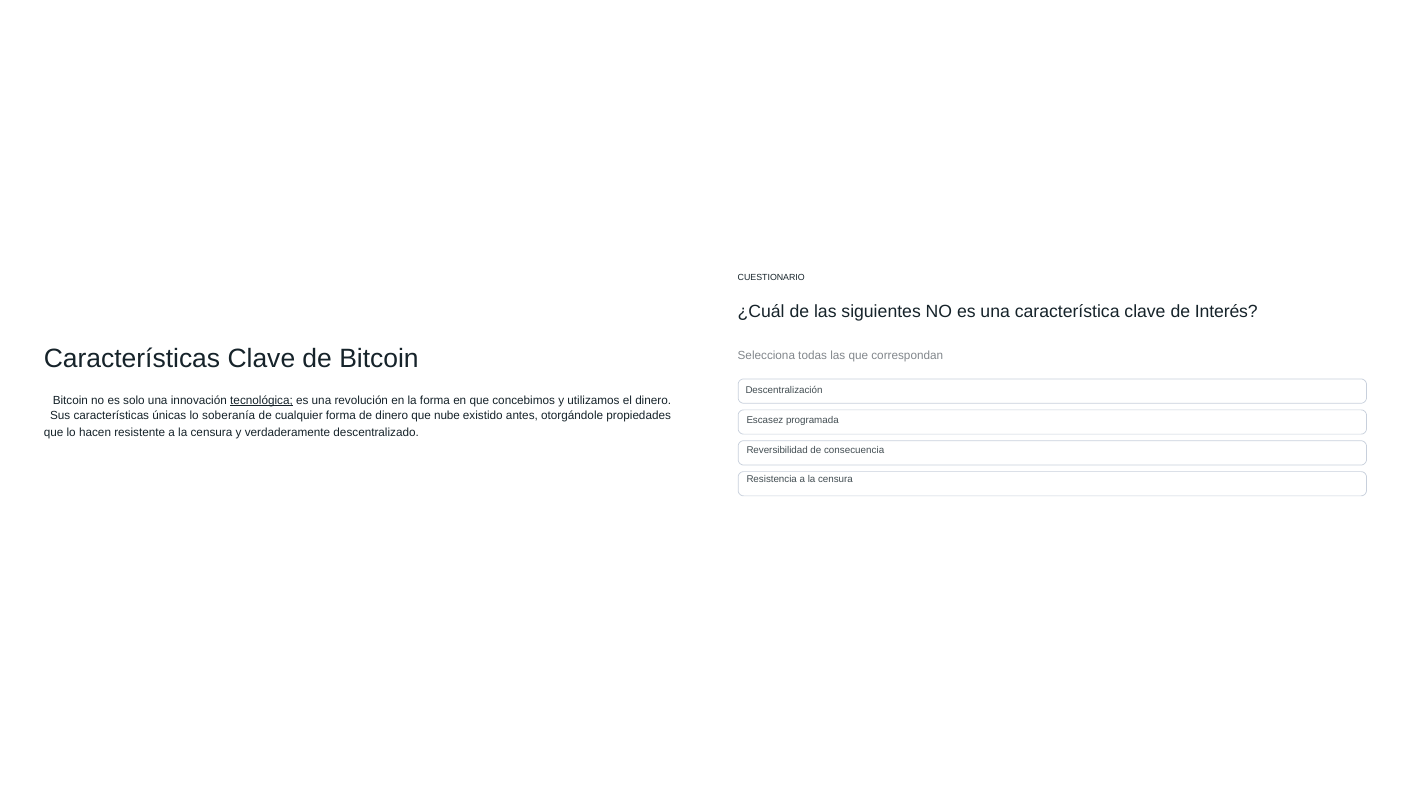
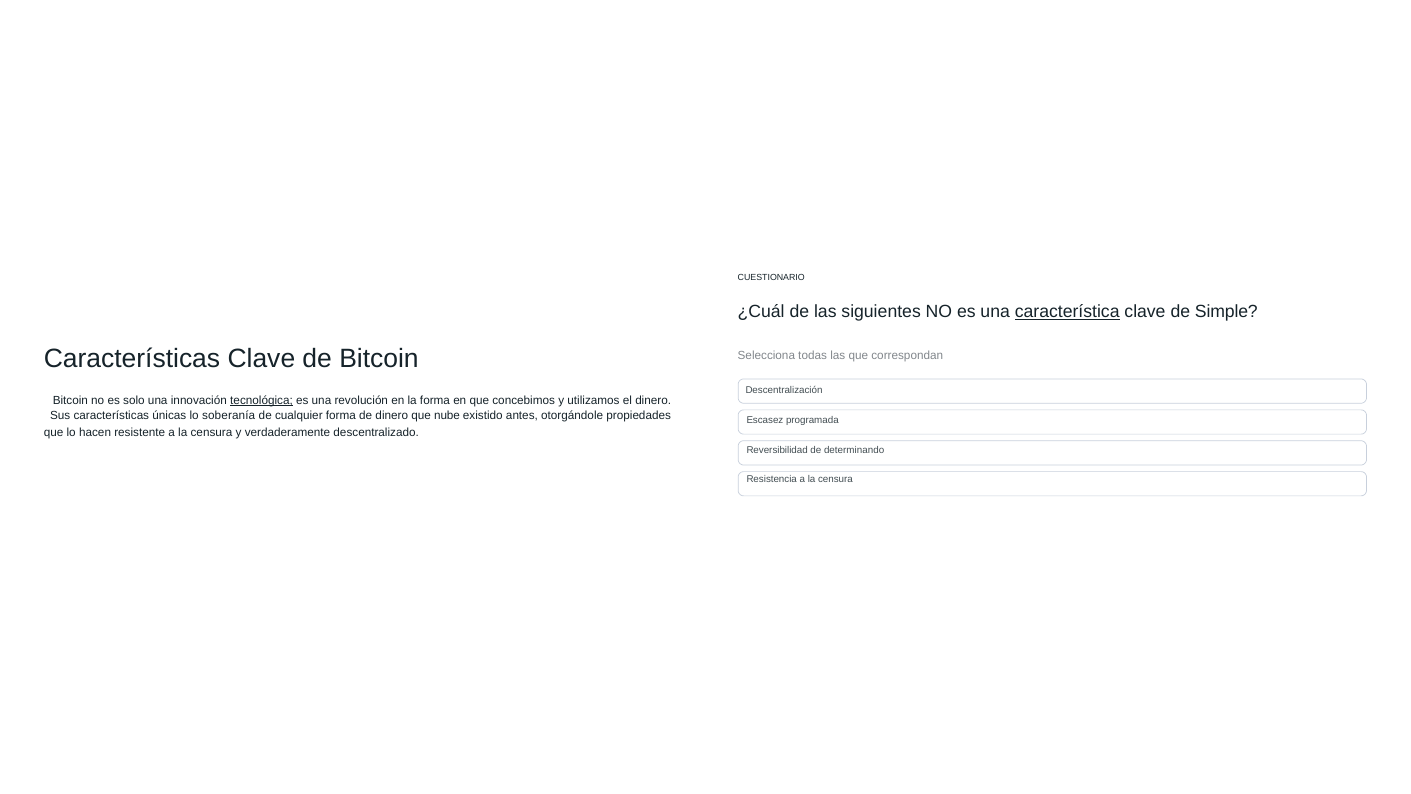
característica underline: none -> present
Interés: Interés -> Simple
consecuencia: consecuencia -> determinando
